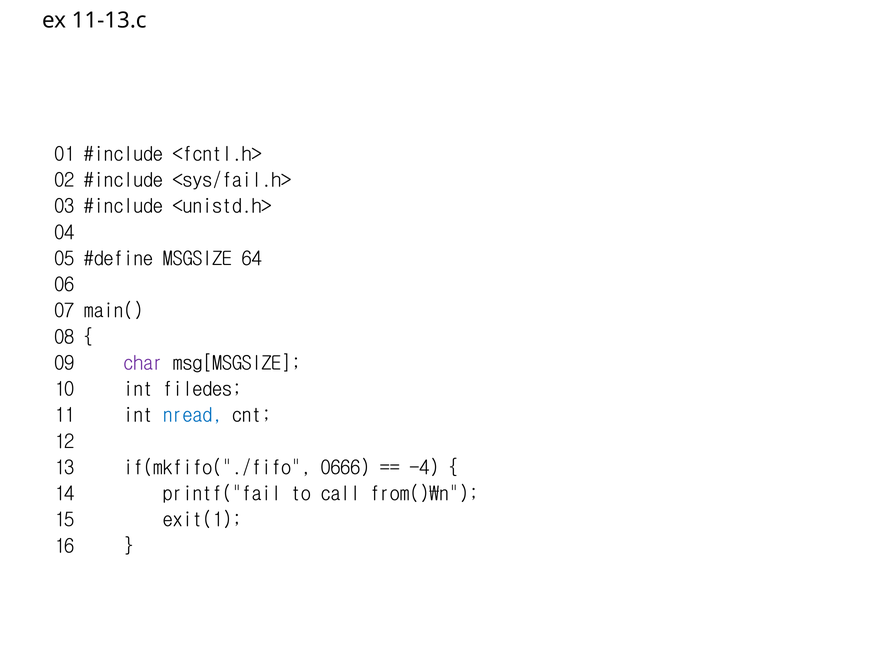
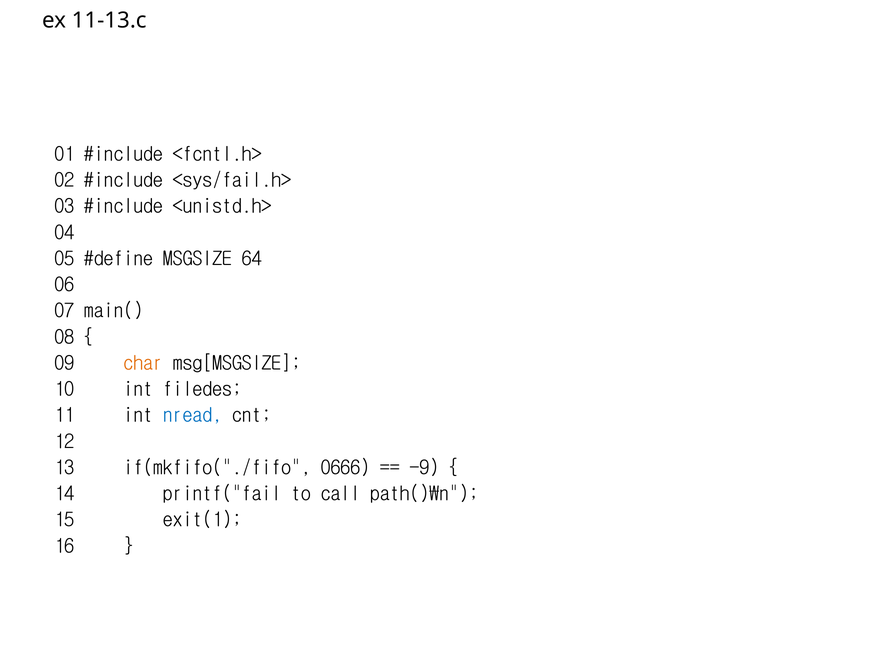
char colour: purple -> orange
-4: -4 -> -9
from()\n: from()\n -> path()\n
